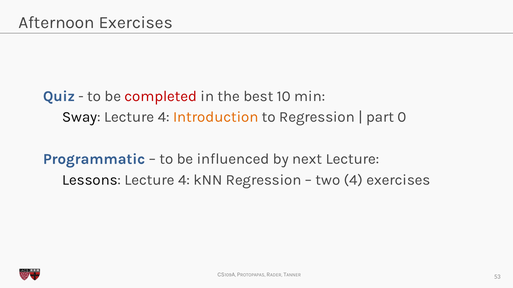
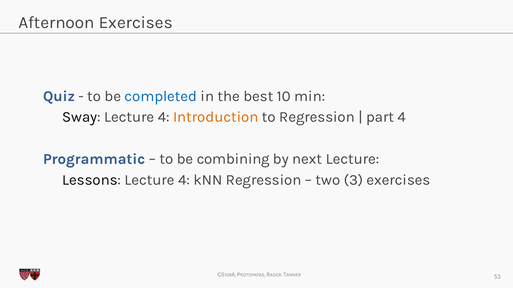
completed colour: red -> blue
part 0: 0 -> 4
influenced: influenced -> combining
two 4: 4 -> 3
